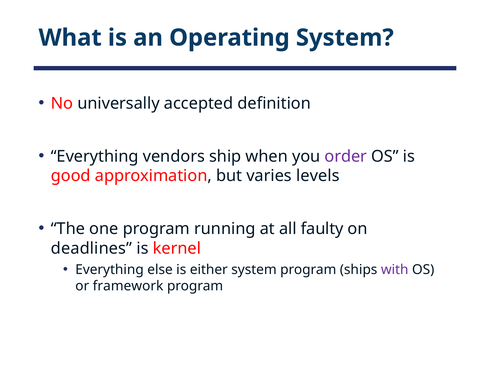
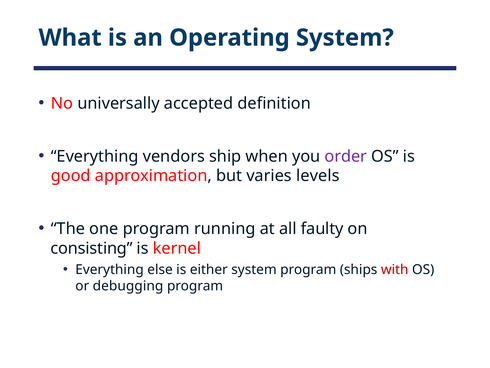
deadlines: deadlines -> consisting
with colour: purple -> red
framework: framework -> debugging
